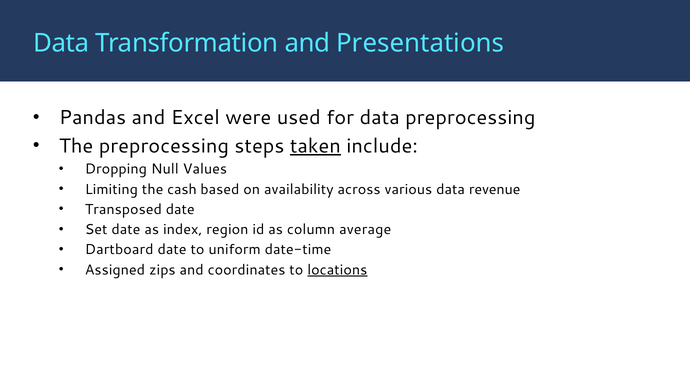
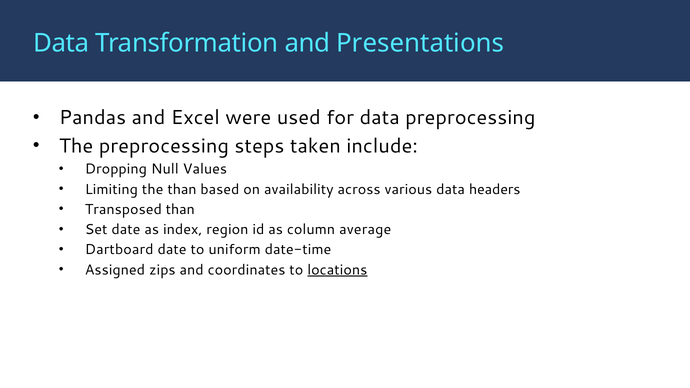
taken underline: present -> none
the cash: cash -> than
revenue: revenue -> headers
Transposed date: date -> than
